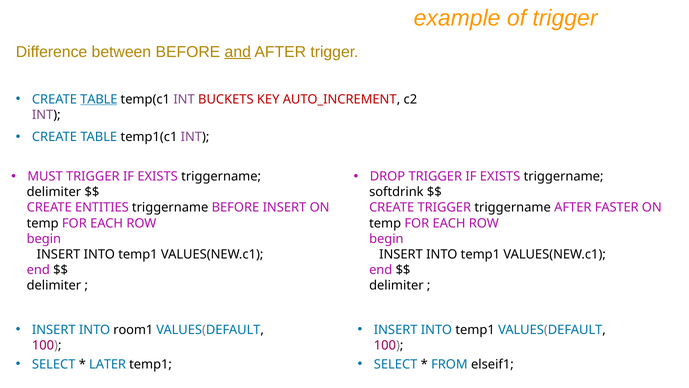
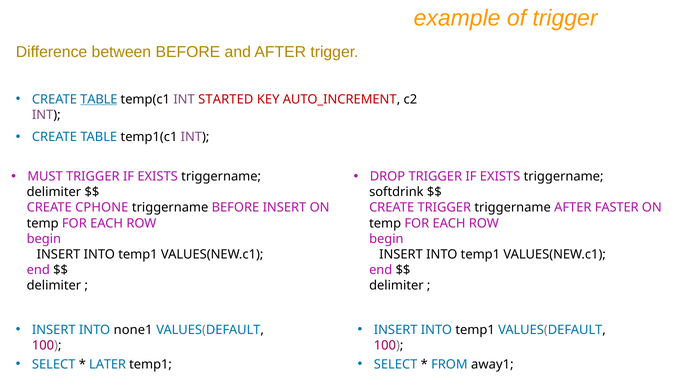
and underline: present -> none
BUCKETS: BUCKETS -> STARTED
ENTITIES: ENTITIES -> CPHONE
room1: room1 -> none1
elseif1: elseif1 -> away1
